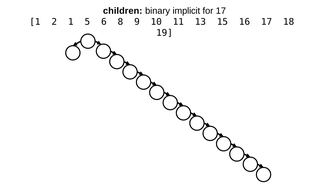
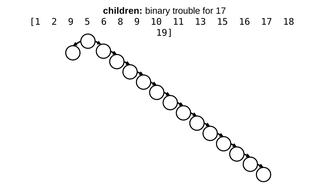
implicit: implicit -> trouble
2 1: 1 -> 9
